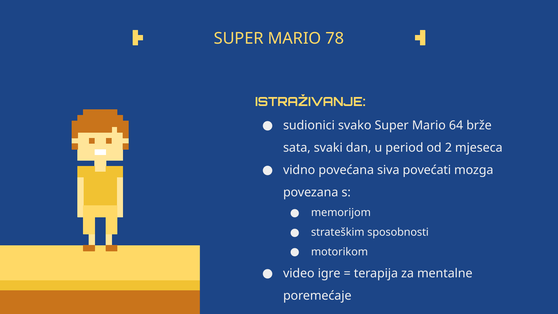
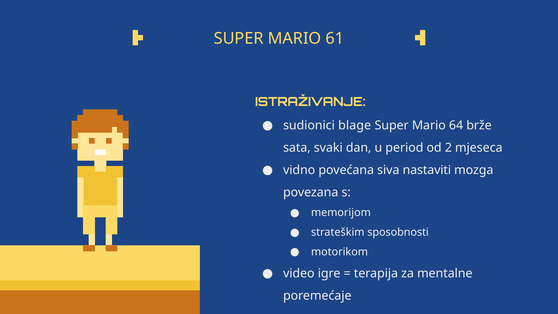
78: 78 -> 61
svako: svako -> blage
povećati: povećati -> nastaviti
